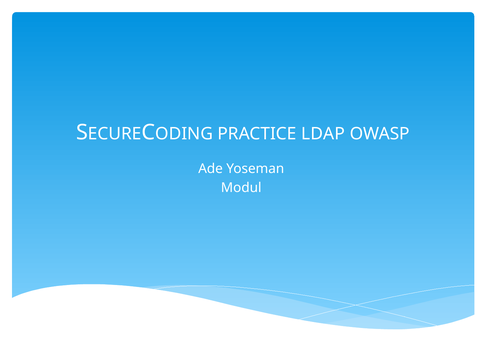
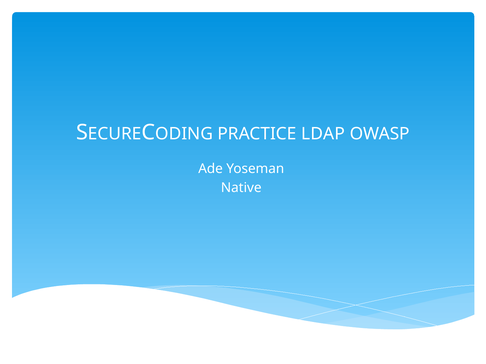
Modul: Modul -> Native
